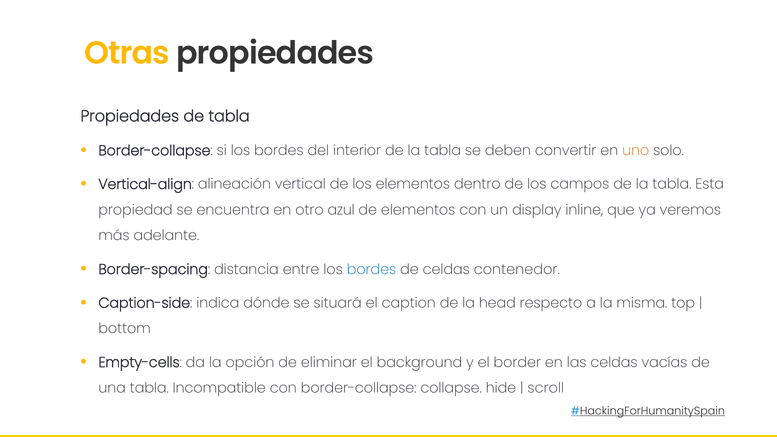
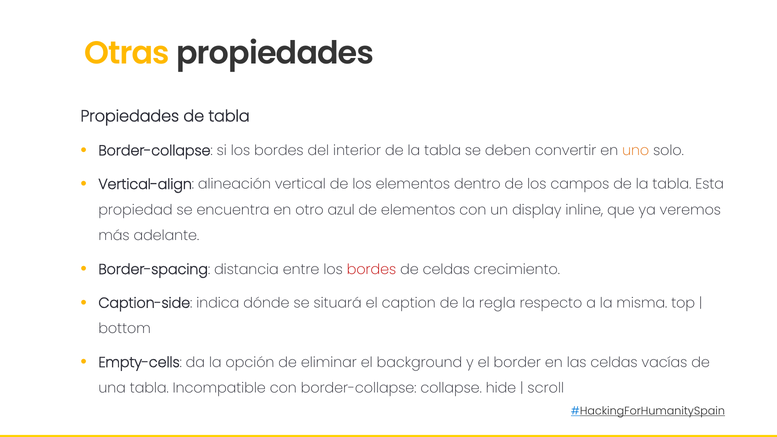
bordes at (371, 269) colour: blue -> red
contenedor: contenedor -> crecimiento
head: head -> regla
